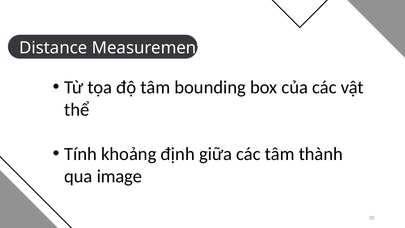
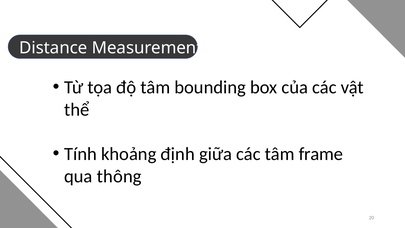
thành: thành -> frame
image: image -> thông
